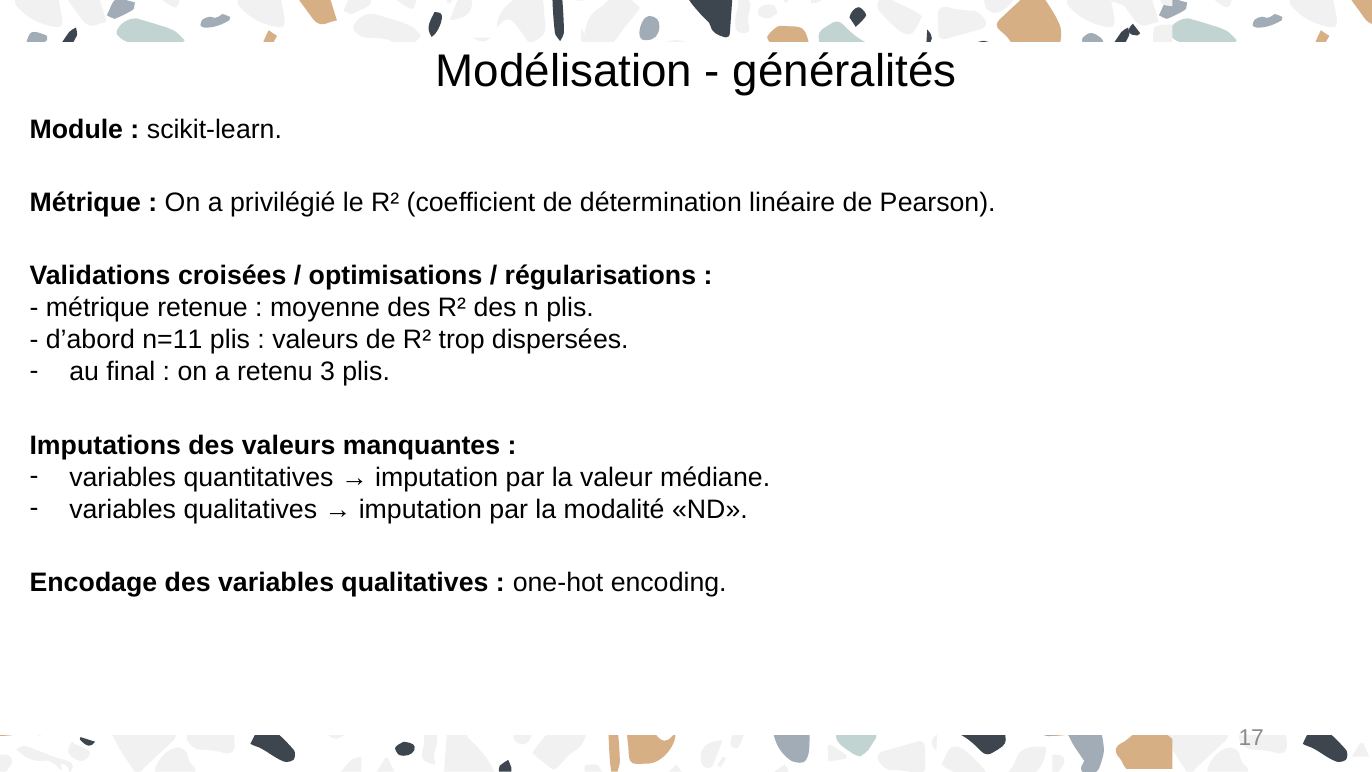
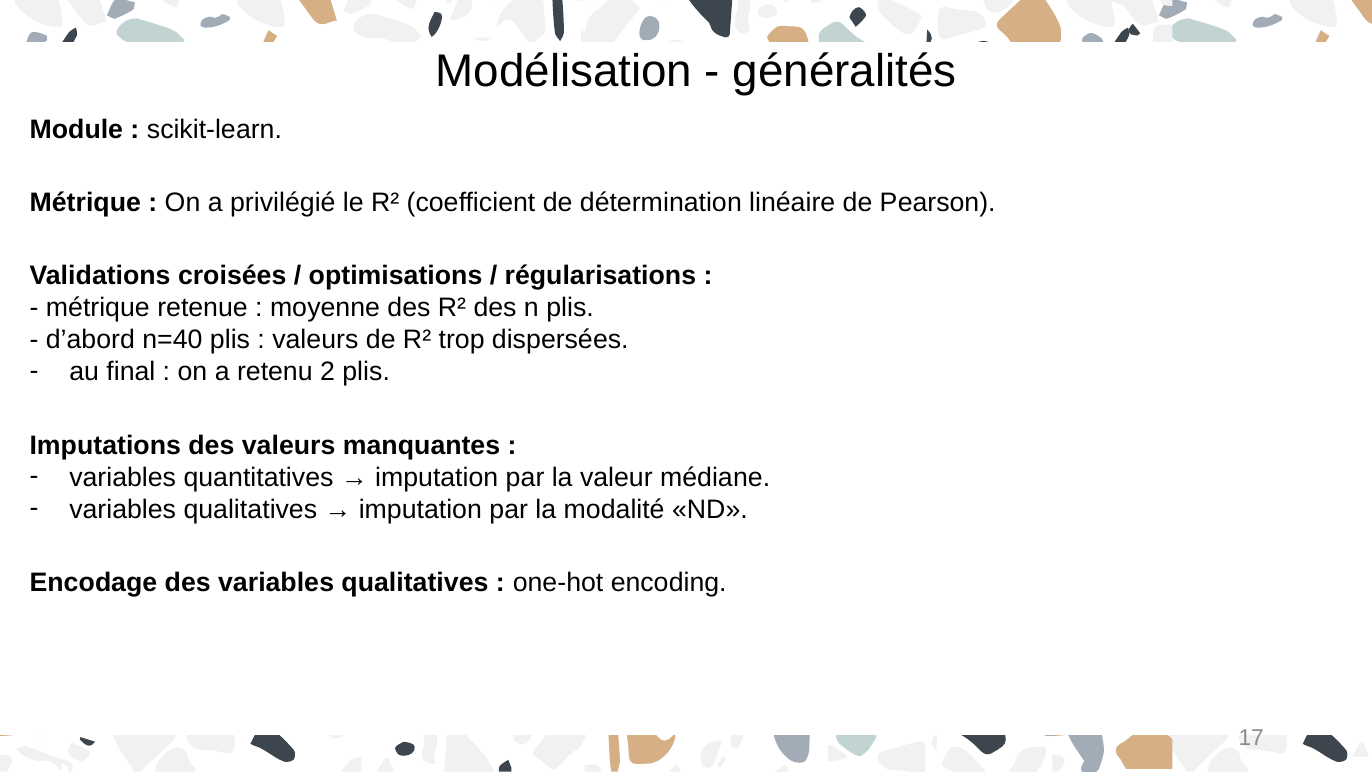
n=11: n=11 -> n=40
3: 3 -> 2
